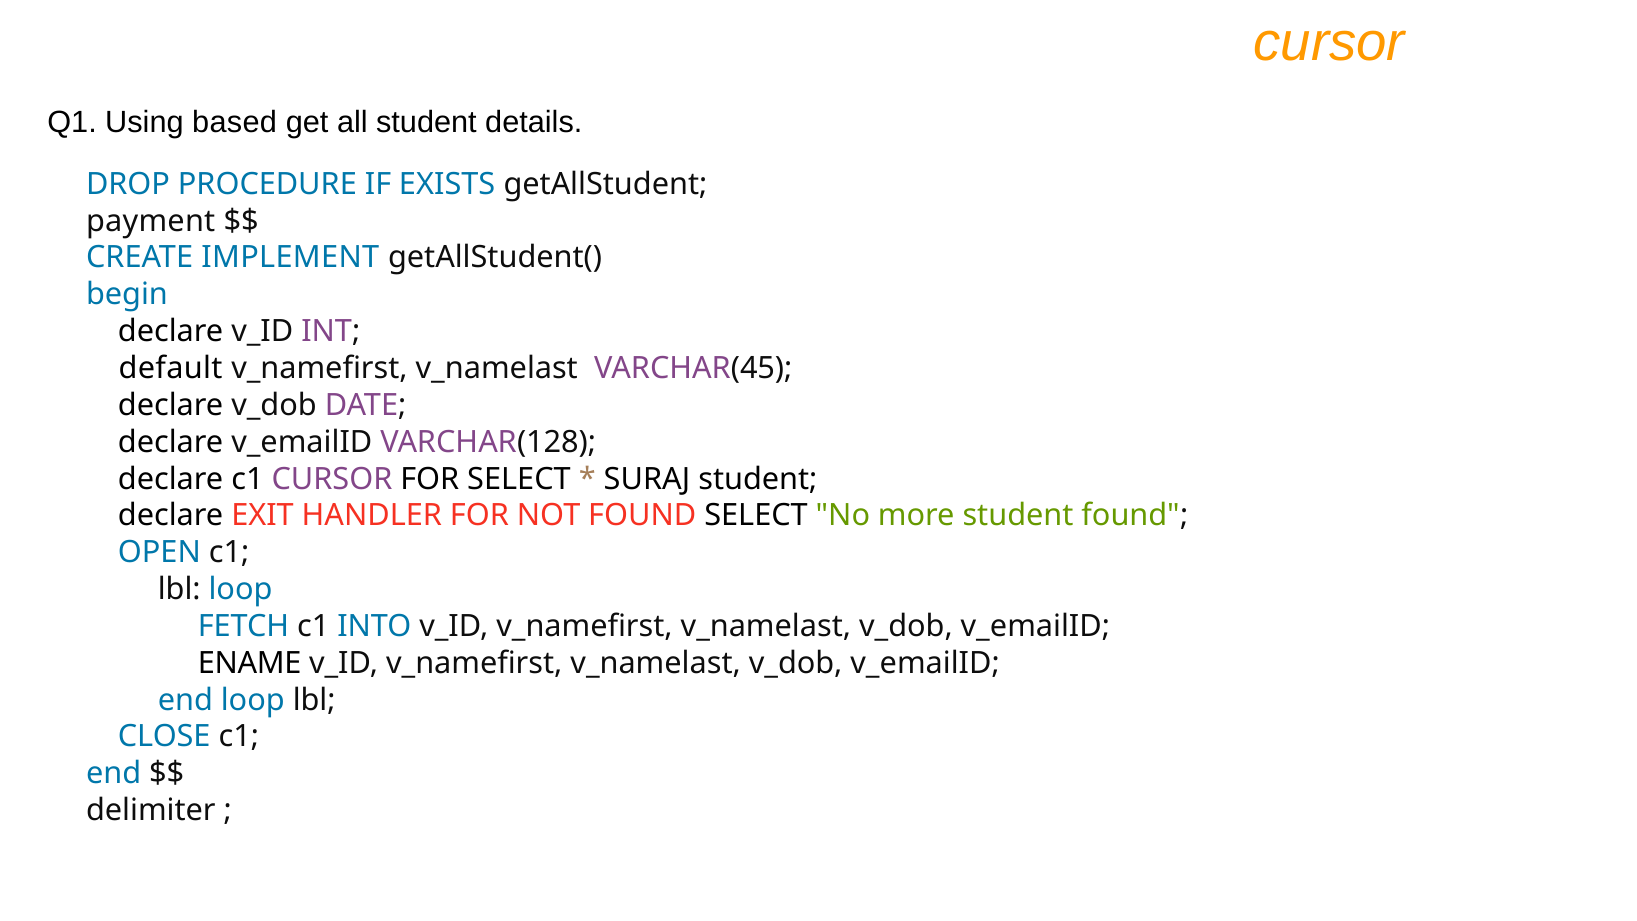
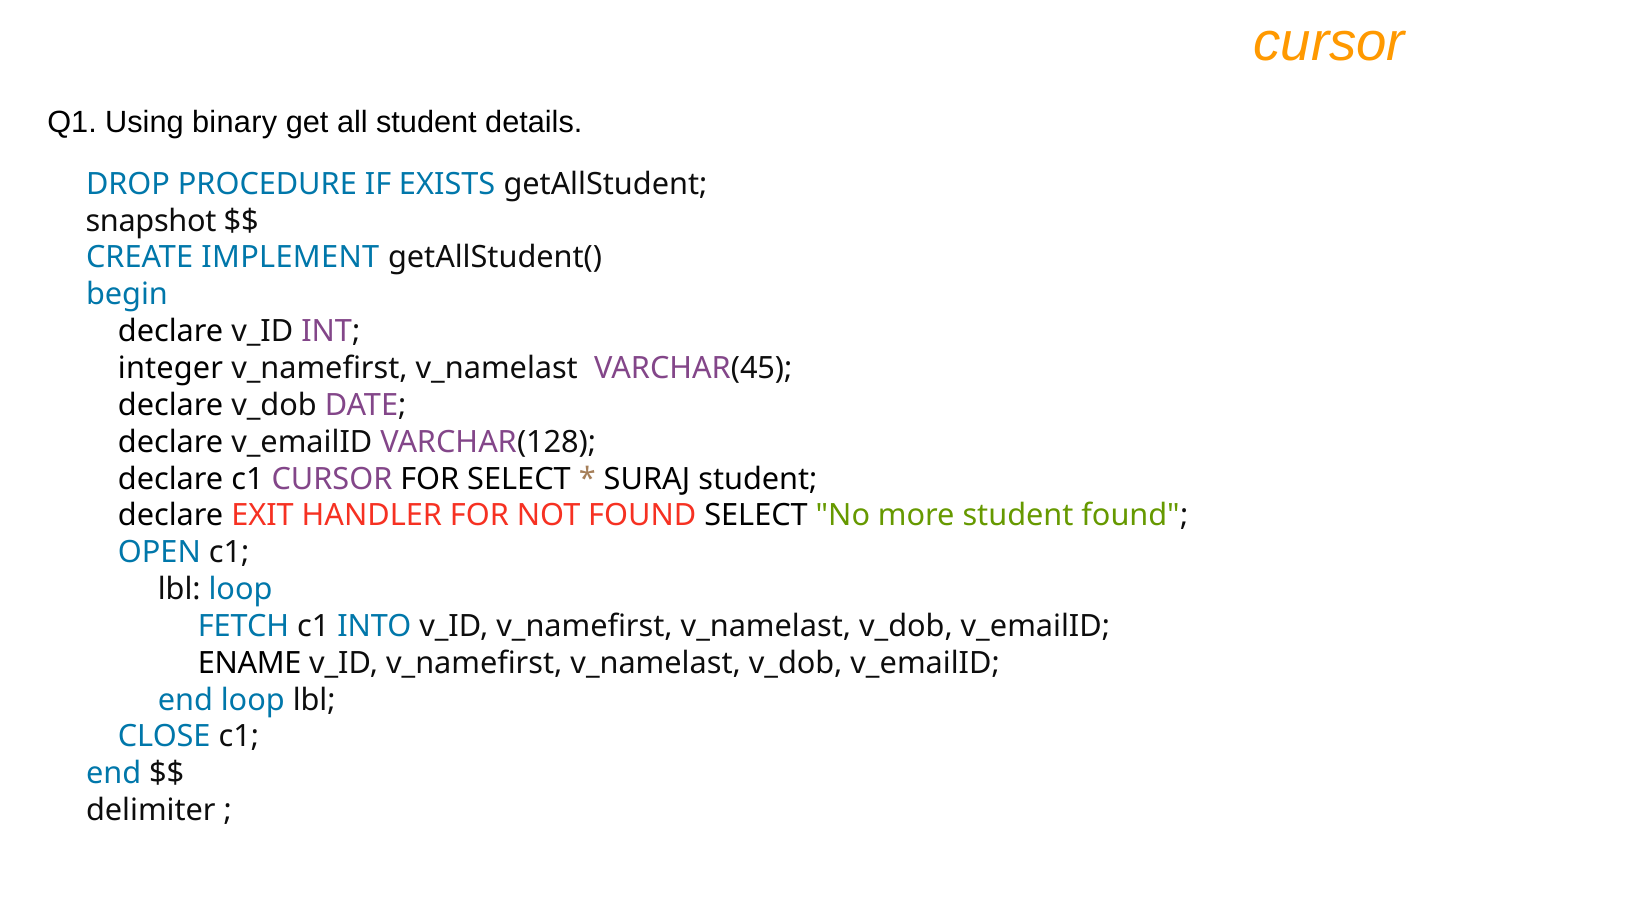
based: based -> binary
payment: payment -> snapshot
default: default -> integer
